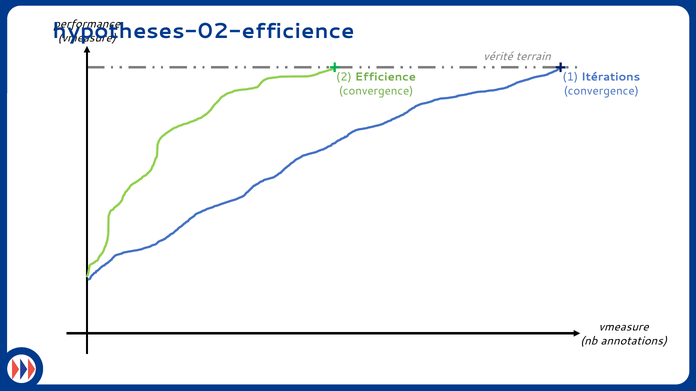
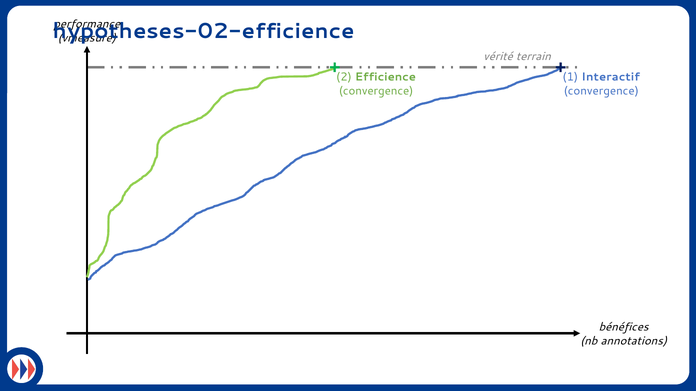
Itérations: Itérations -> Interactif
vmeasure at (624, 327): vmeasure -> bénéfices
